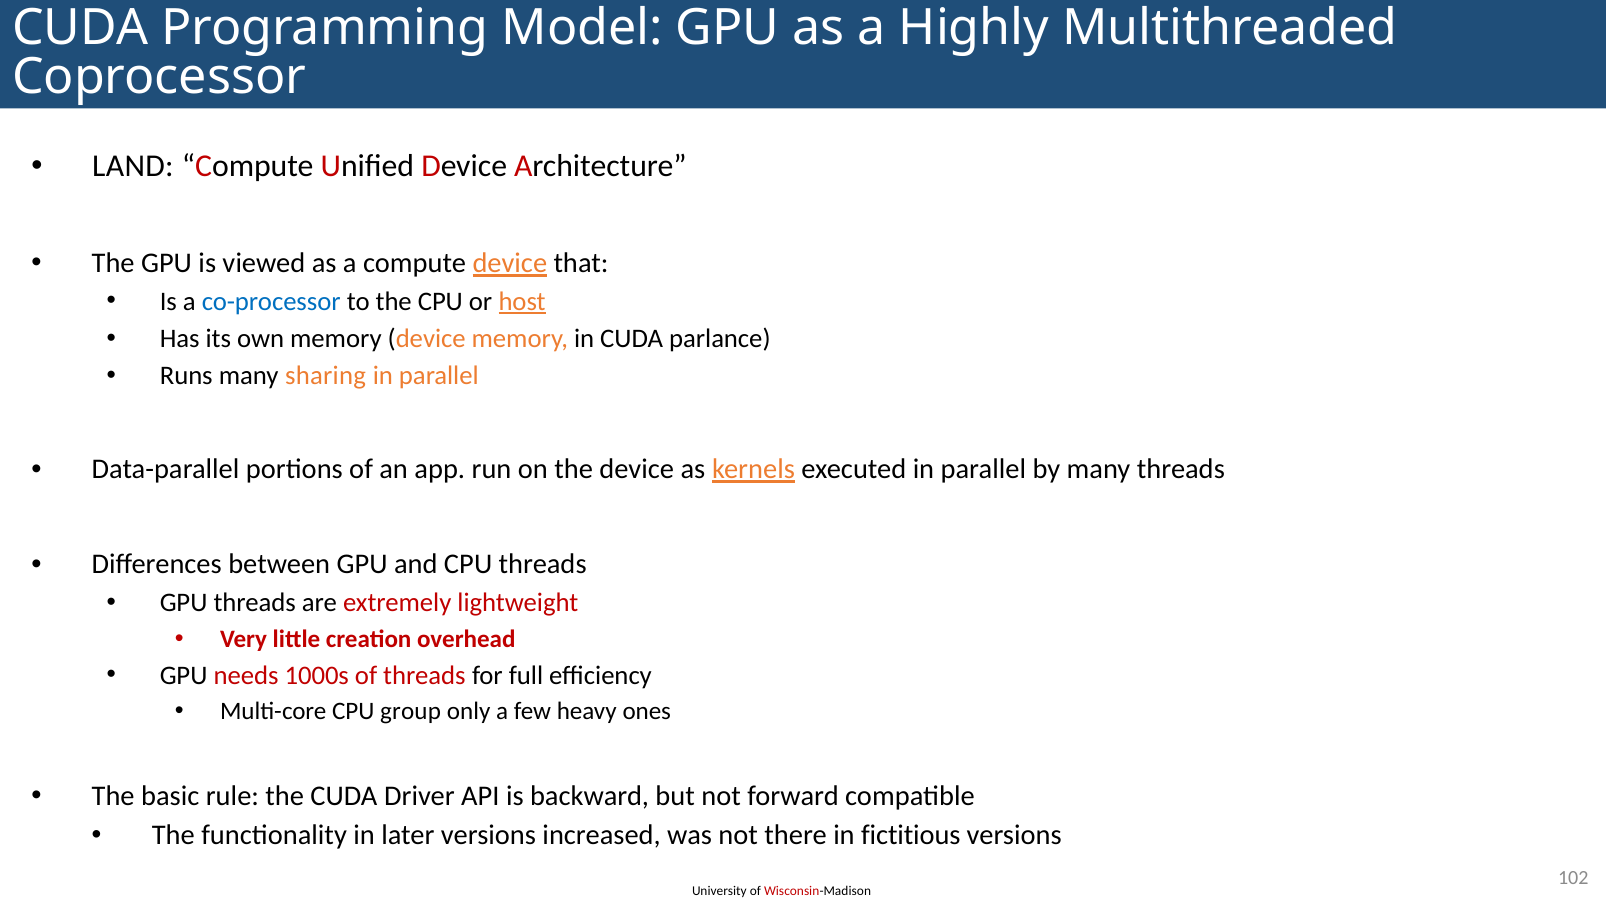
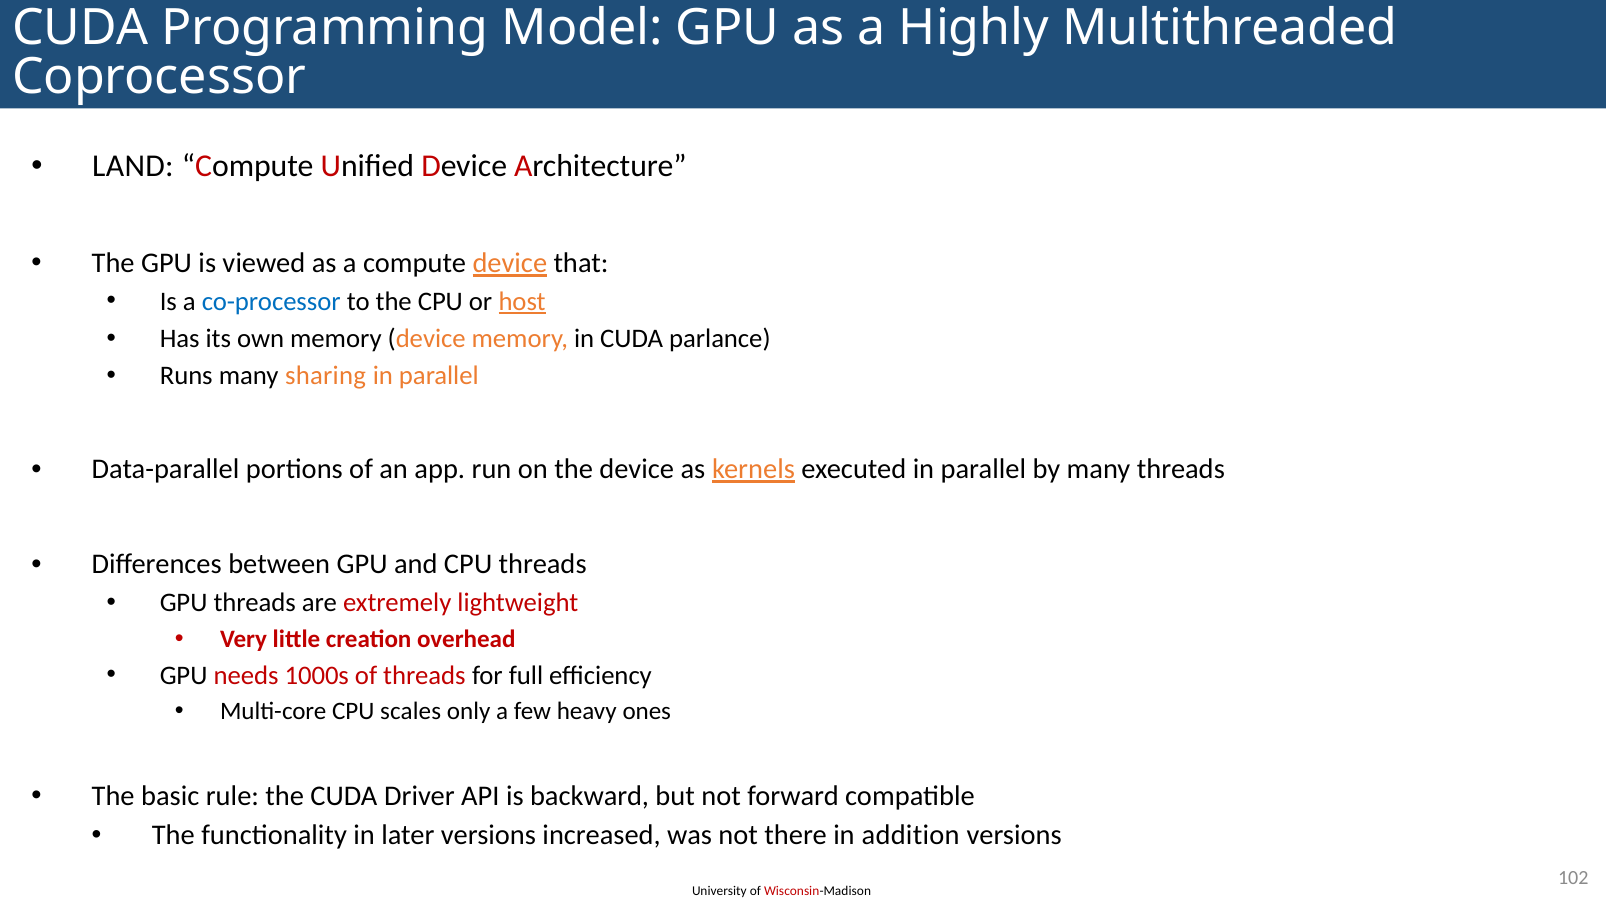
group: group -> scales
fictitious: fictitious -> addition
